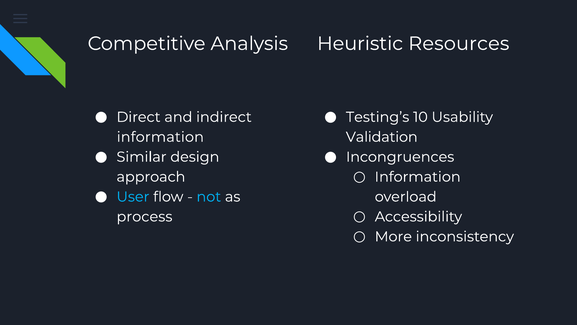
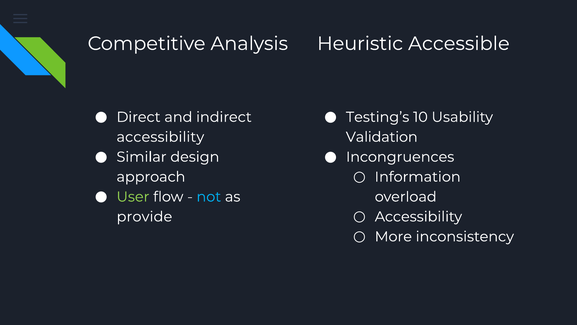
Resources: Resources -> Accessible
information at (160, 137): information -> accessibility
User colour: light blue -> light green
process: process -> provide
